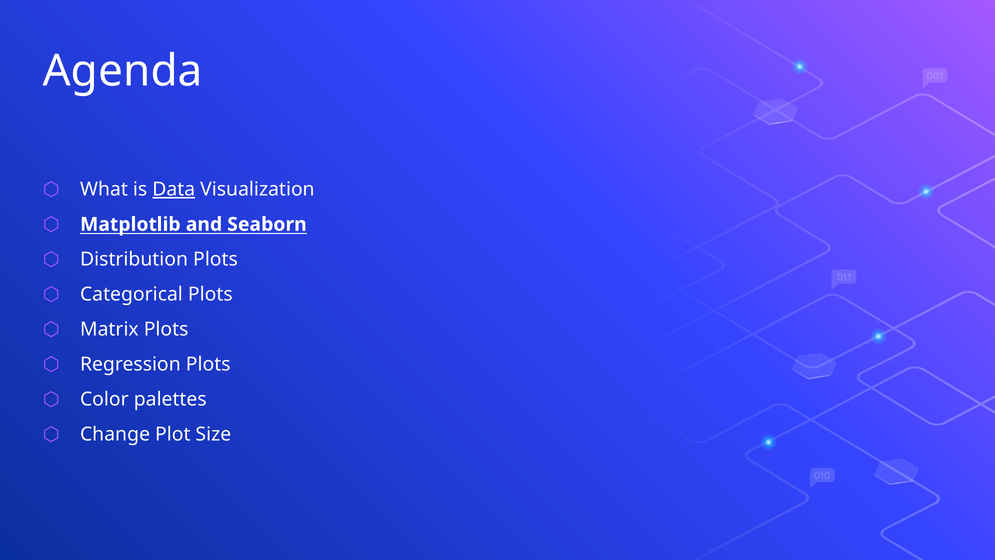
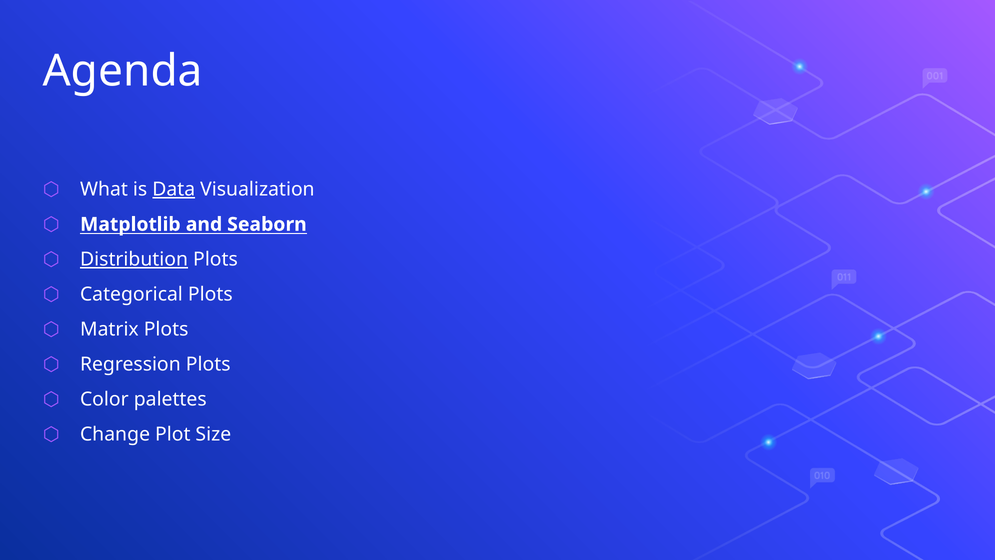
Distribution underline: none -> present
